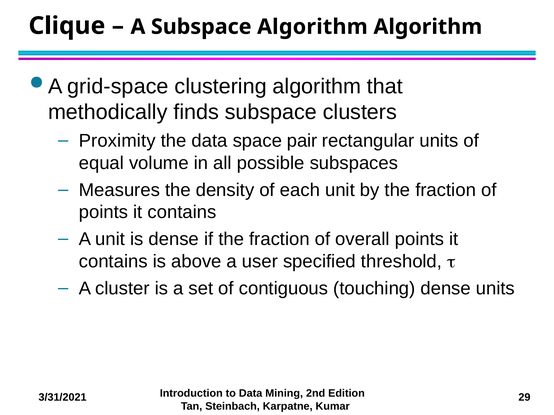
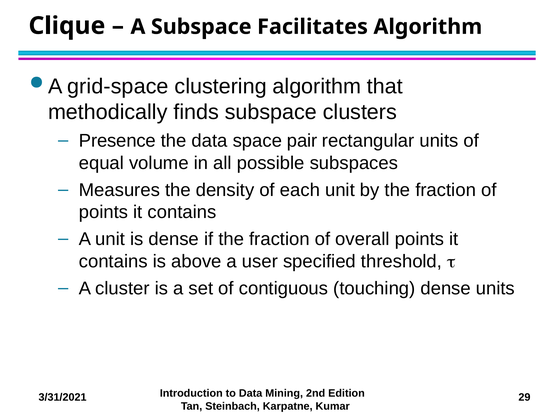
Subspace Algorithm: Algorithm -> Facilitates
Proximity: Proximity -> Presence
